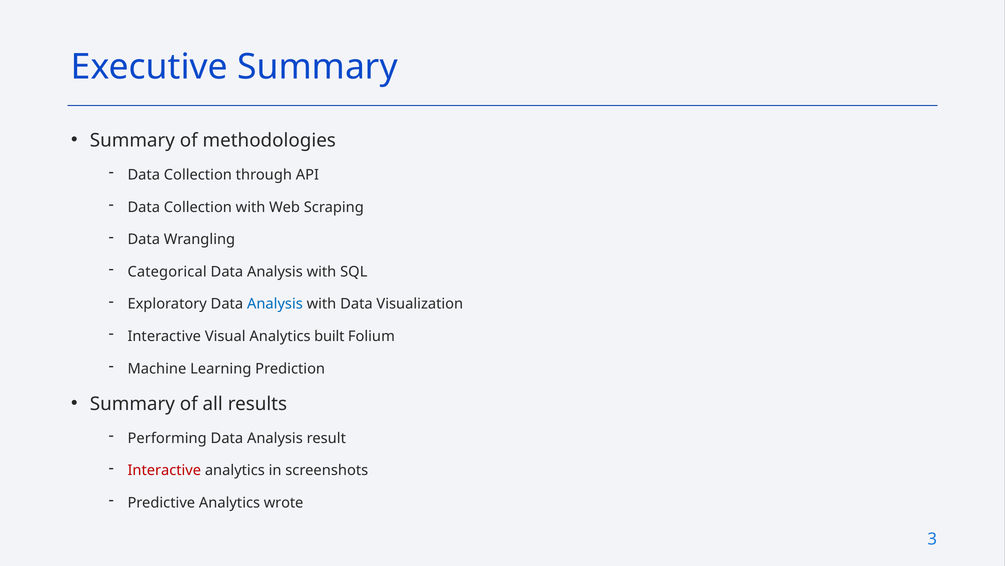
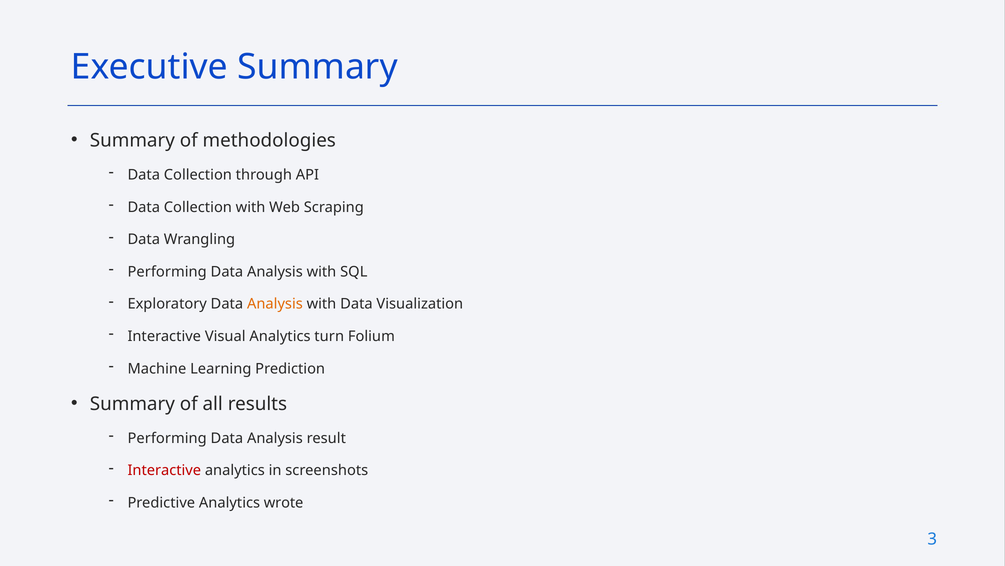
Categorical at (167, 271): Categorical -> Performing
Analysis at (275, 304) colour: blue -> orange
built: built -> turn
